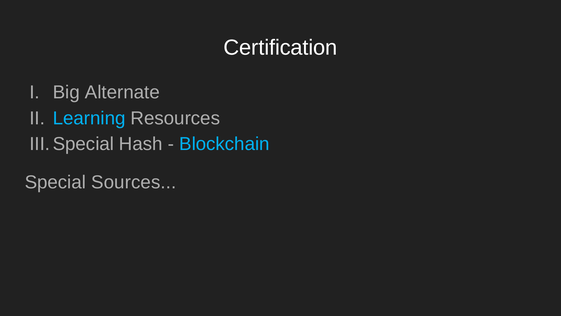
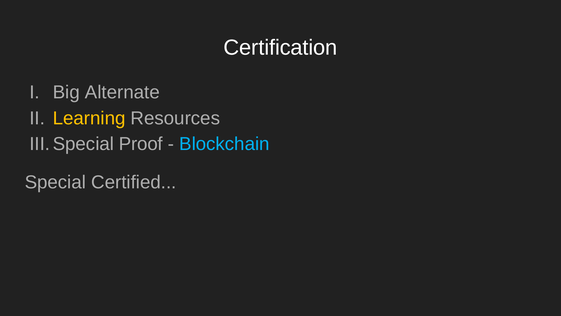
Learning colour: light blue -> yellow
Hash: Hash -> Proof
Sources: Sources -> Certified
